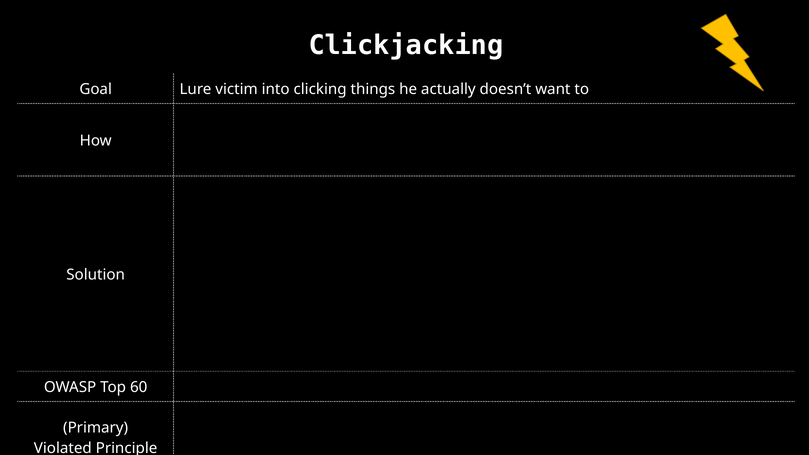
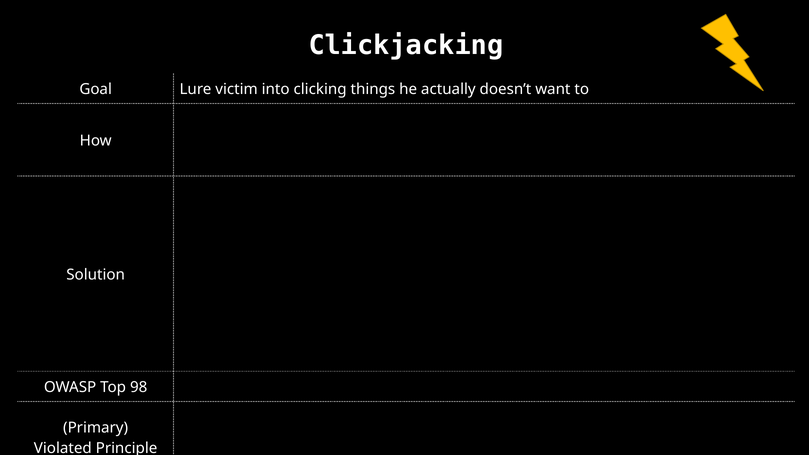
60: 60 -> 98
